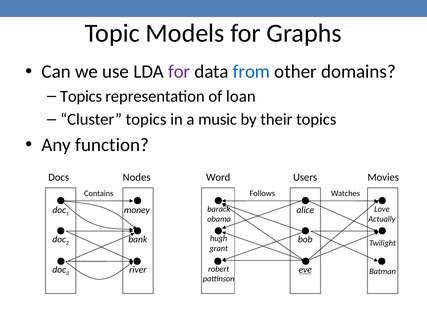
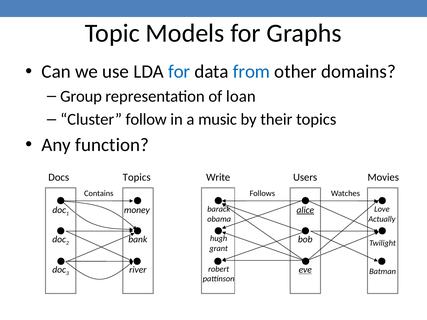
for at (179, 72) colour: purple -> blue
Topics at (81, 96): Topics -> Group
Cluster topics: topics -> follow
Docs Nodes: Nodes -> Topics
Word: Word -> Write
alice underline: none -> present
